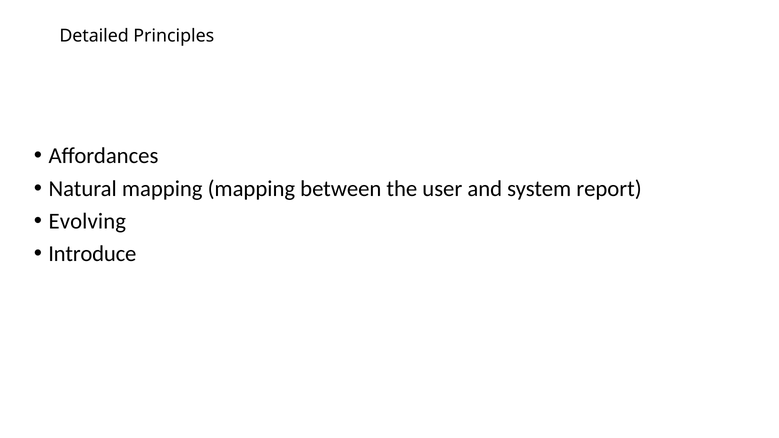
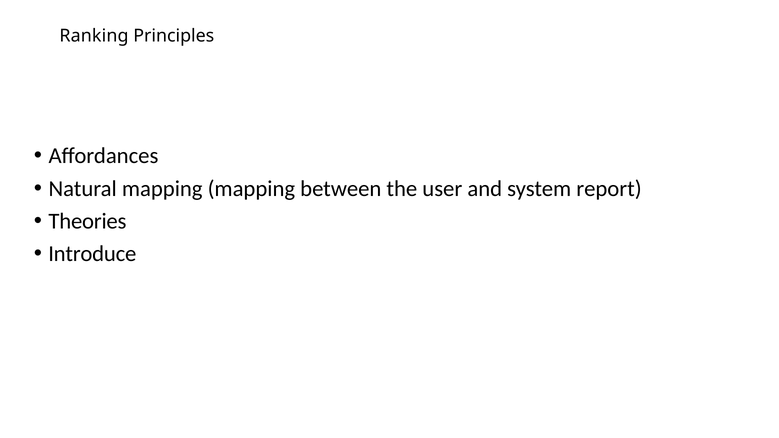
Detailed: Detailed -> Ranking
Evolving: Evolving -> Theories
